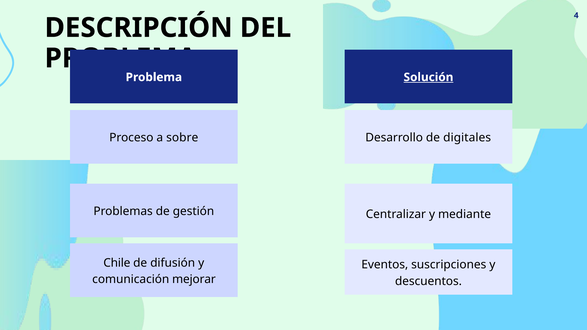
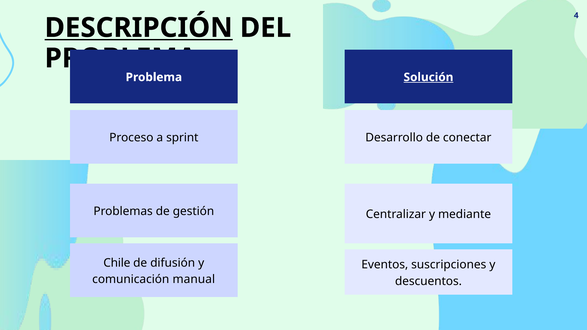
DESCRIPCIÓN underline: none -> present
sobre: sobre -> sprint
digitales: digitales -> conectar
mejorar: mejorar -> manual
